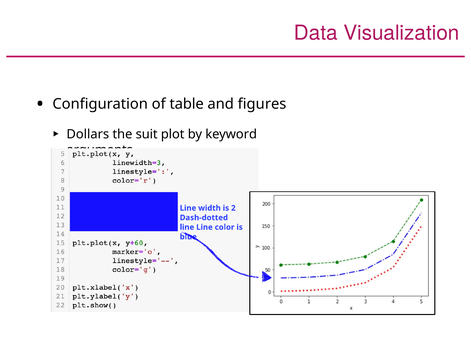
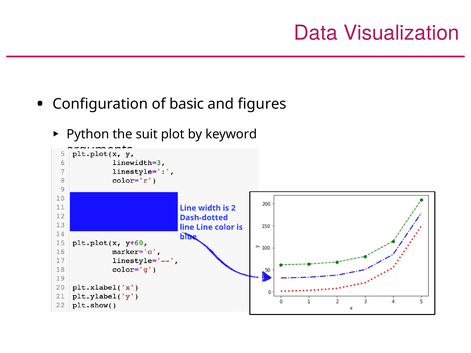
table: table -> basic
Dollars: Dollars -> Python
